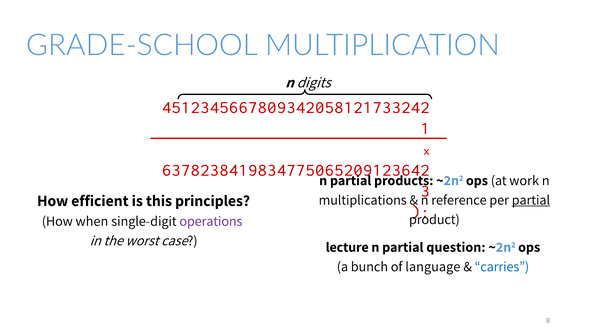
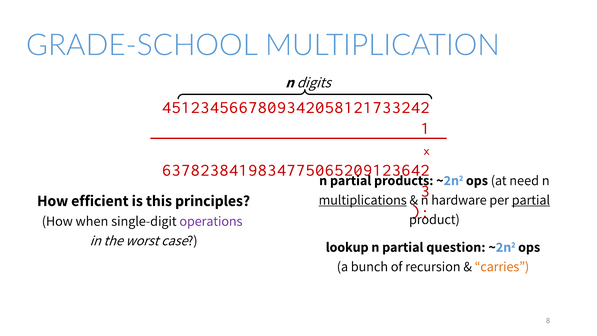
work: work -> need
multiplications underline: none -> present
reference: reference -> hardware
lecture: lecture -> lookup
language: language -> recursion
carries colour: blue -> orange
